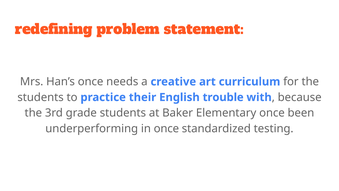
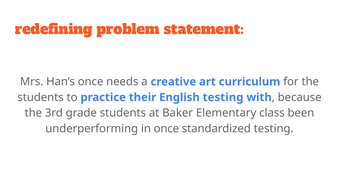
English trouble: trouble -> testing
Elementary once: once -> class
